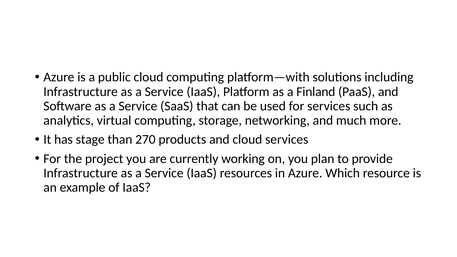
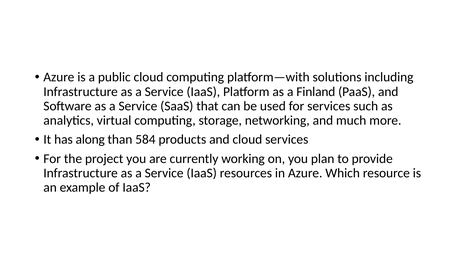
stage: stage -> along
270: 270 -> 584
